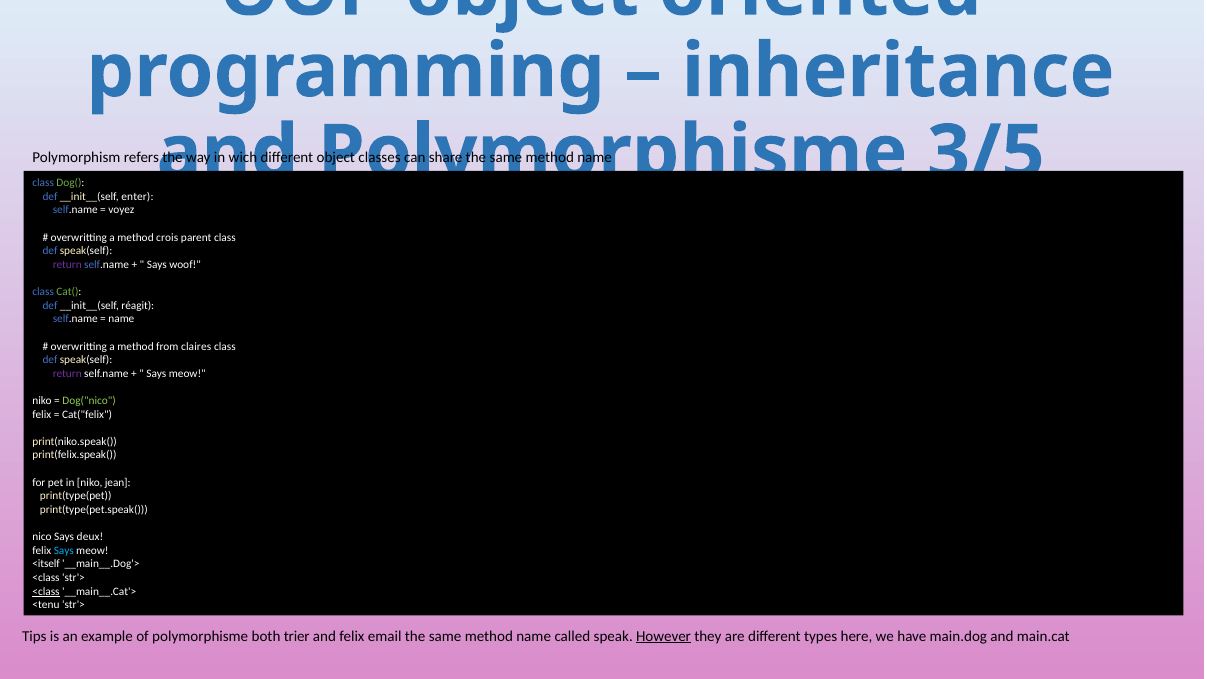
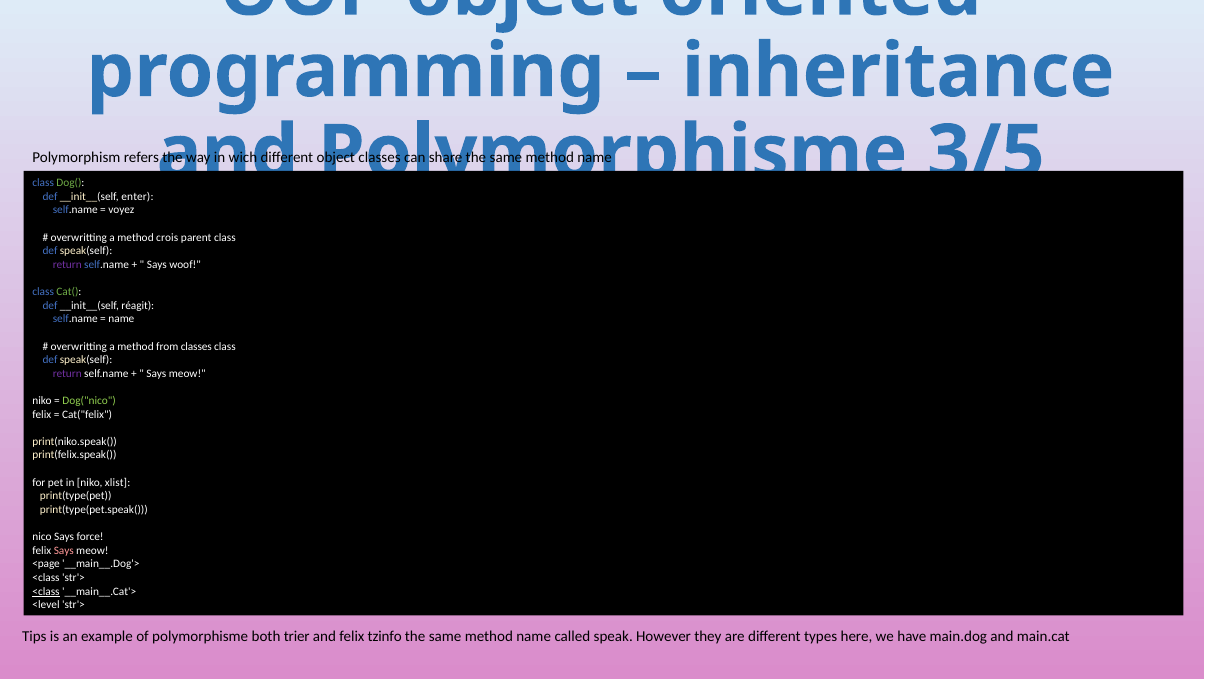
from claires: claires -> classes
jean: jean -> xlist
deux: deux -> force
Says at (64, 550) colour: light blue -> pink
<itself: <itself -> <page
<tenu: <tenu -> <level
email: email -> tzinfo
However underline: present -> none
